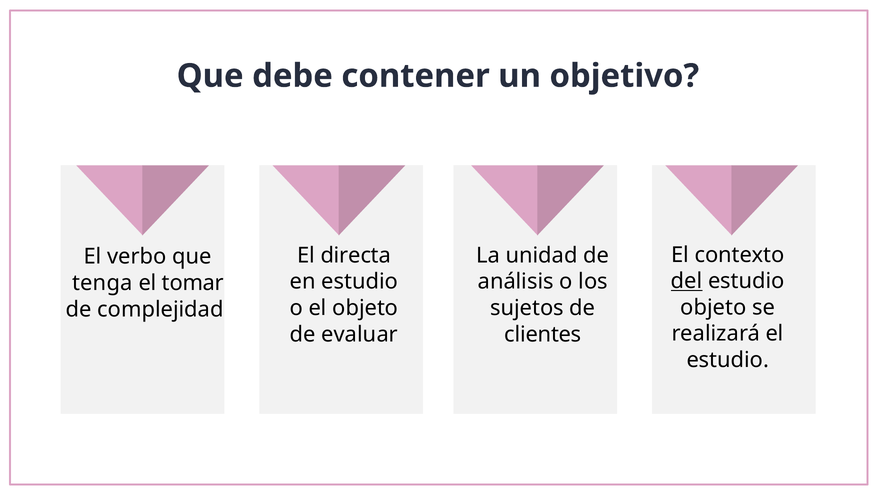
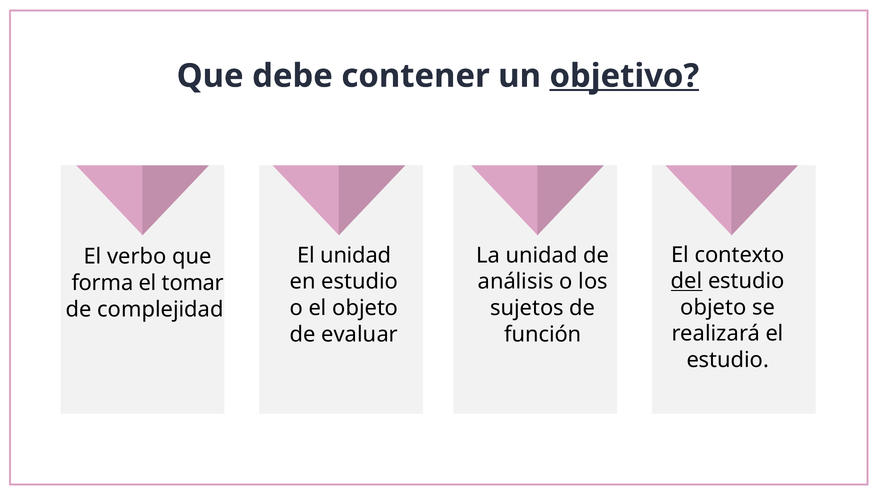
objetivo underline: none -> present
El directa: directa -> unidad
tenga: tenga -> forma
clientes: clientes -> función
